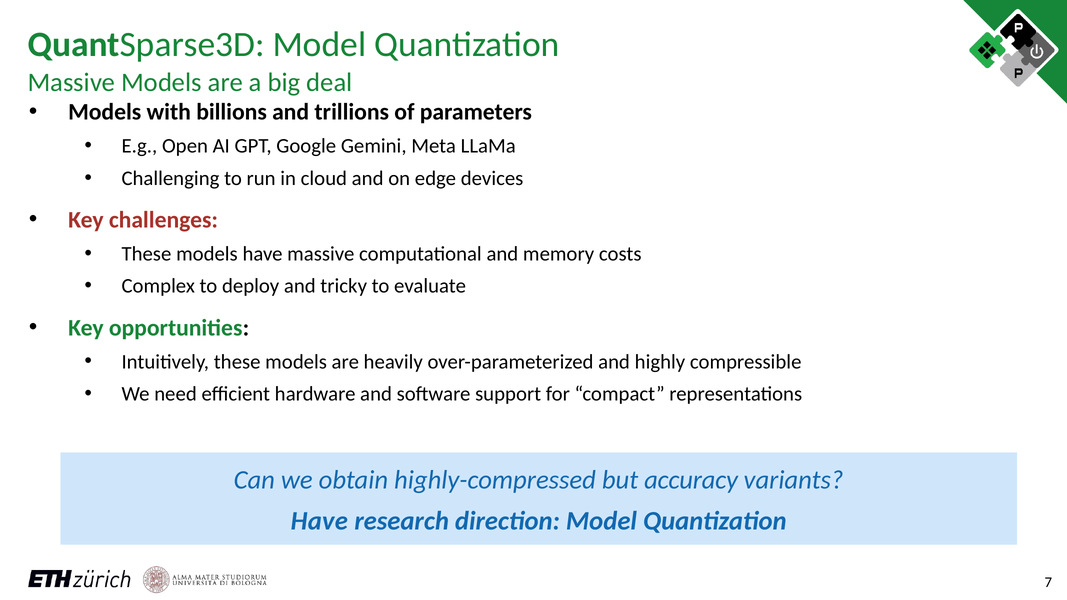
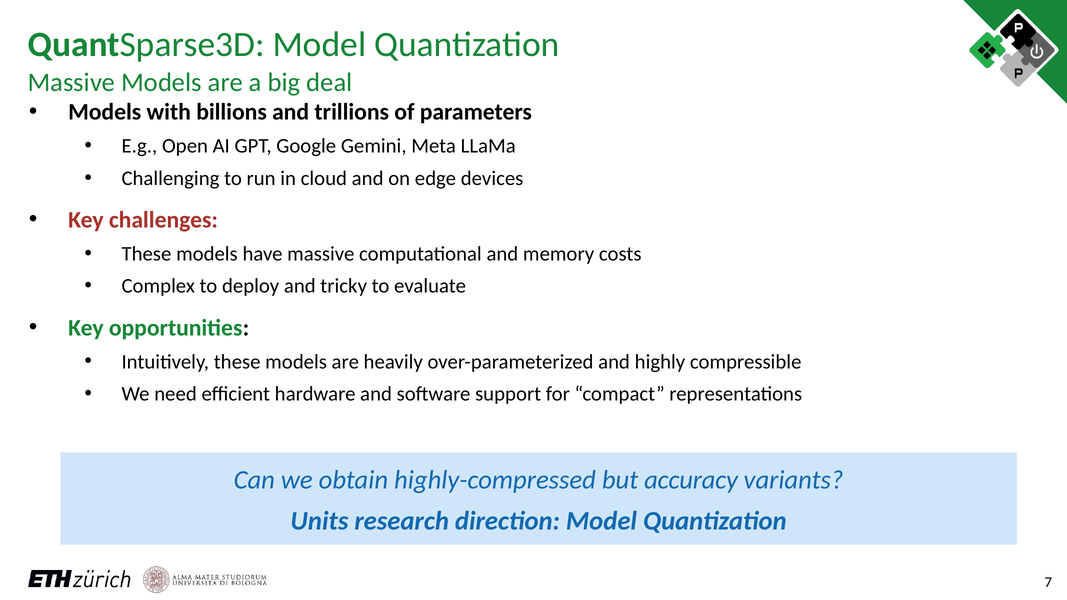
Have at (319, 521): Have -> Units
